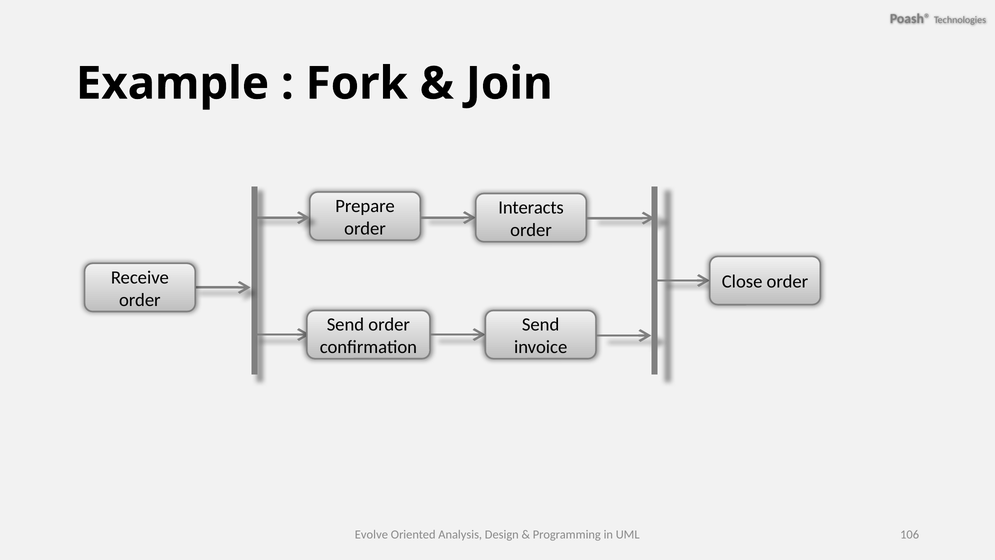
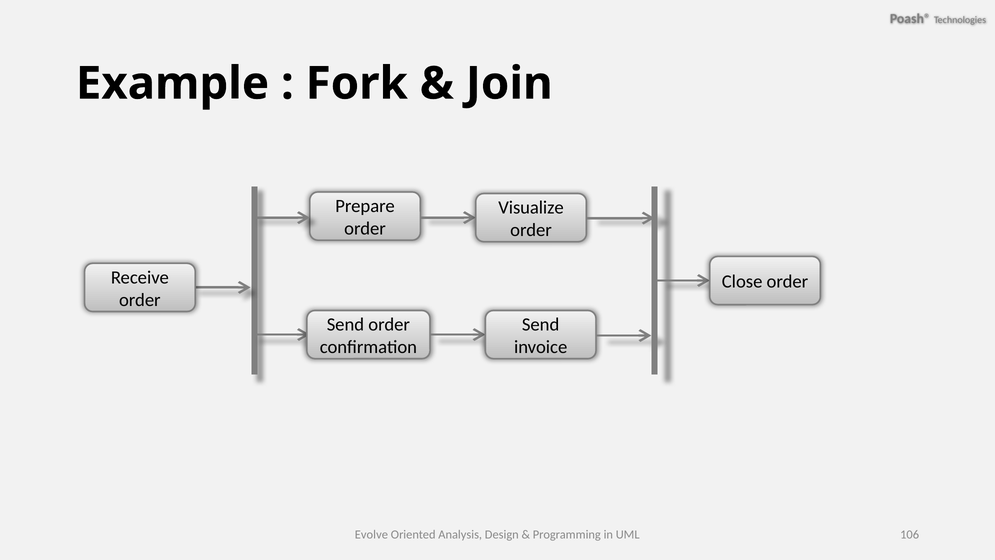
Interacts: Interacts -> Visualize
